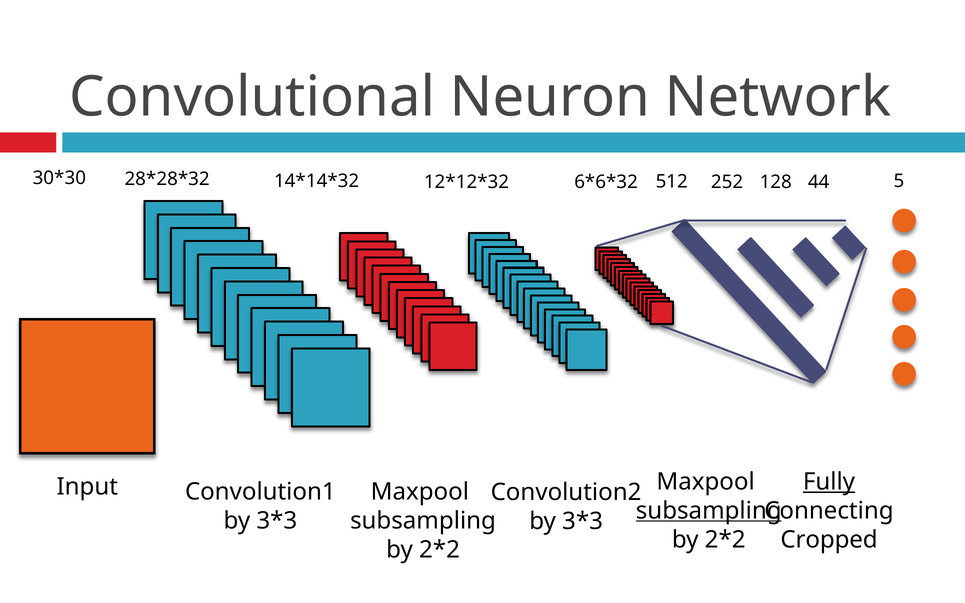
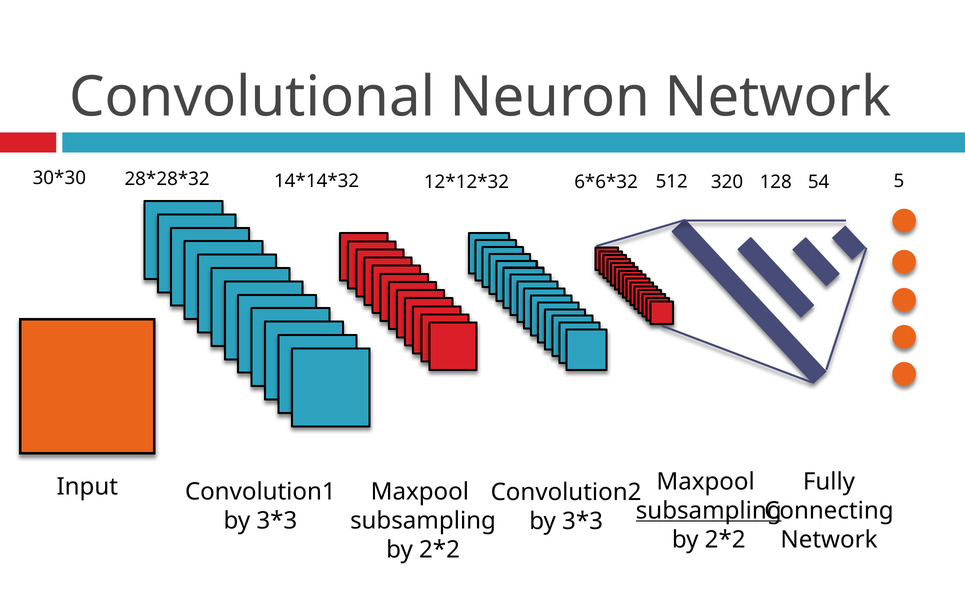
252: 252 -> 320
44: 44 -> 54
Fully underline: present -> none
Cropped at (829, 540): Cropped -> Network
